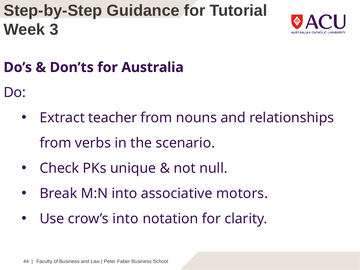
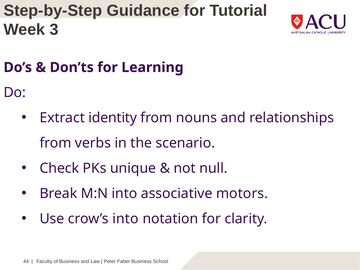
Australia: Australia -> Learning
teacher: teacher -> identity
